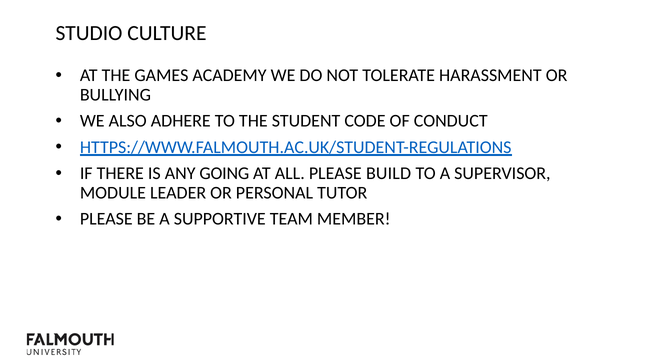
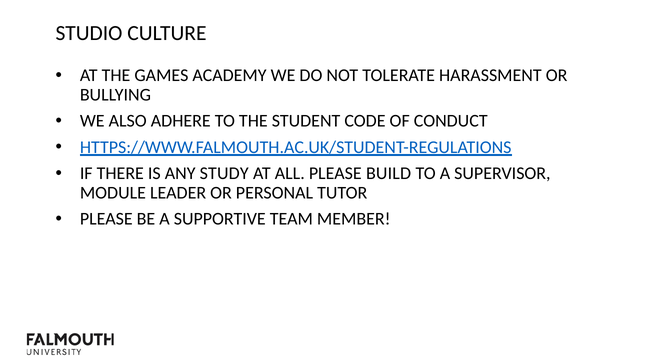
GOING: GOING -> STUDY
